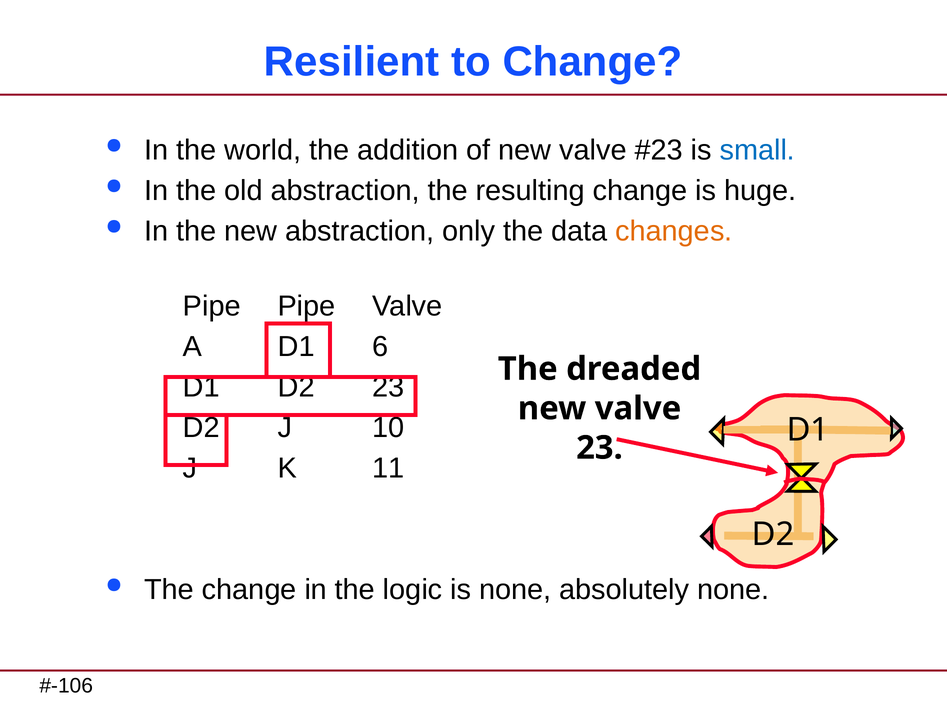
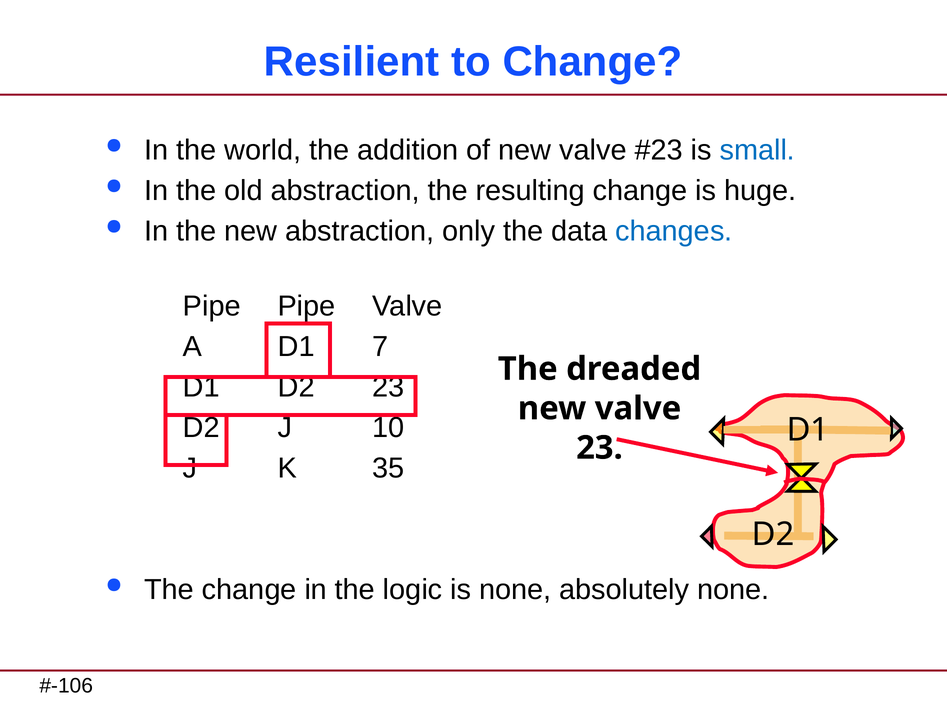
changes colour: orange -> blue
6: 6 -> 7
11: 11 -> 35
